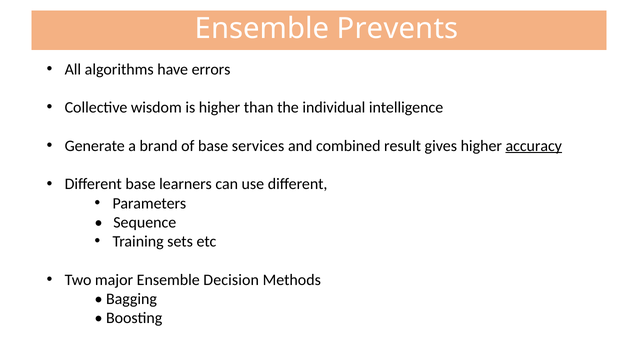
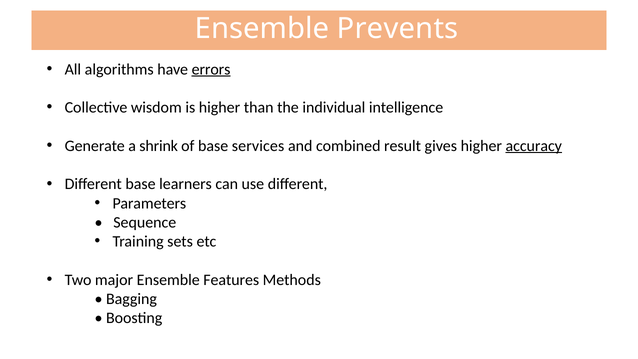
errors underline: none -> present
brand: brand -> shrink
Decision: Decision -> Features
